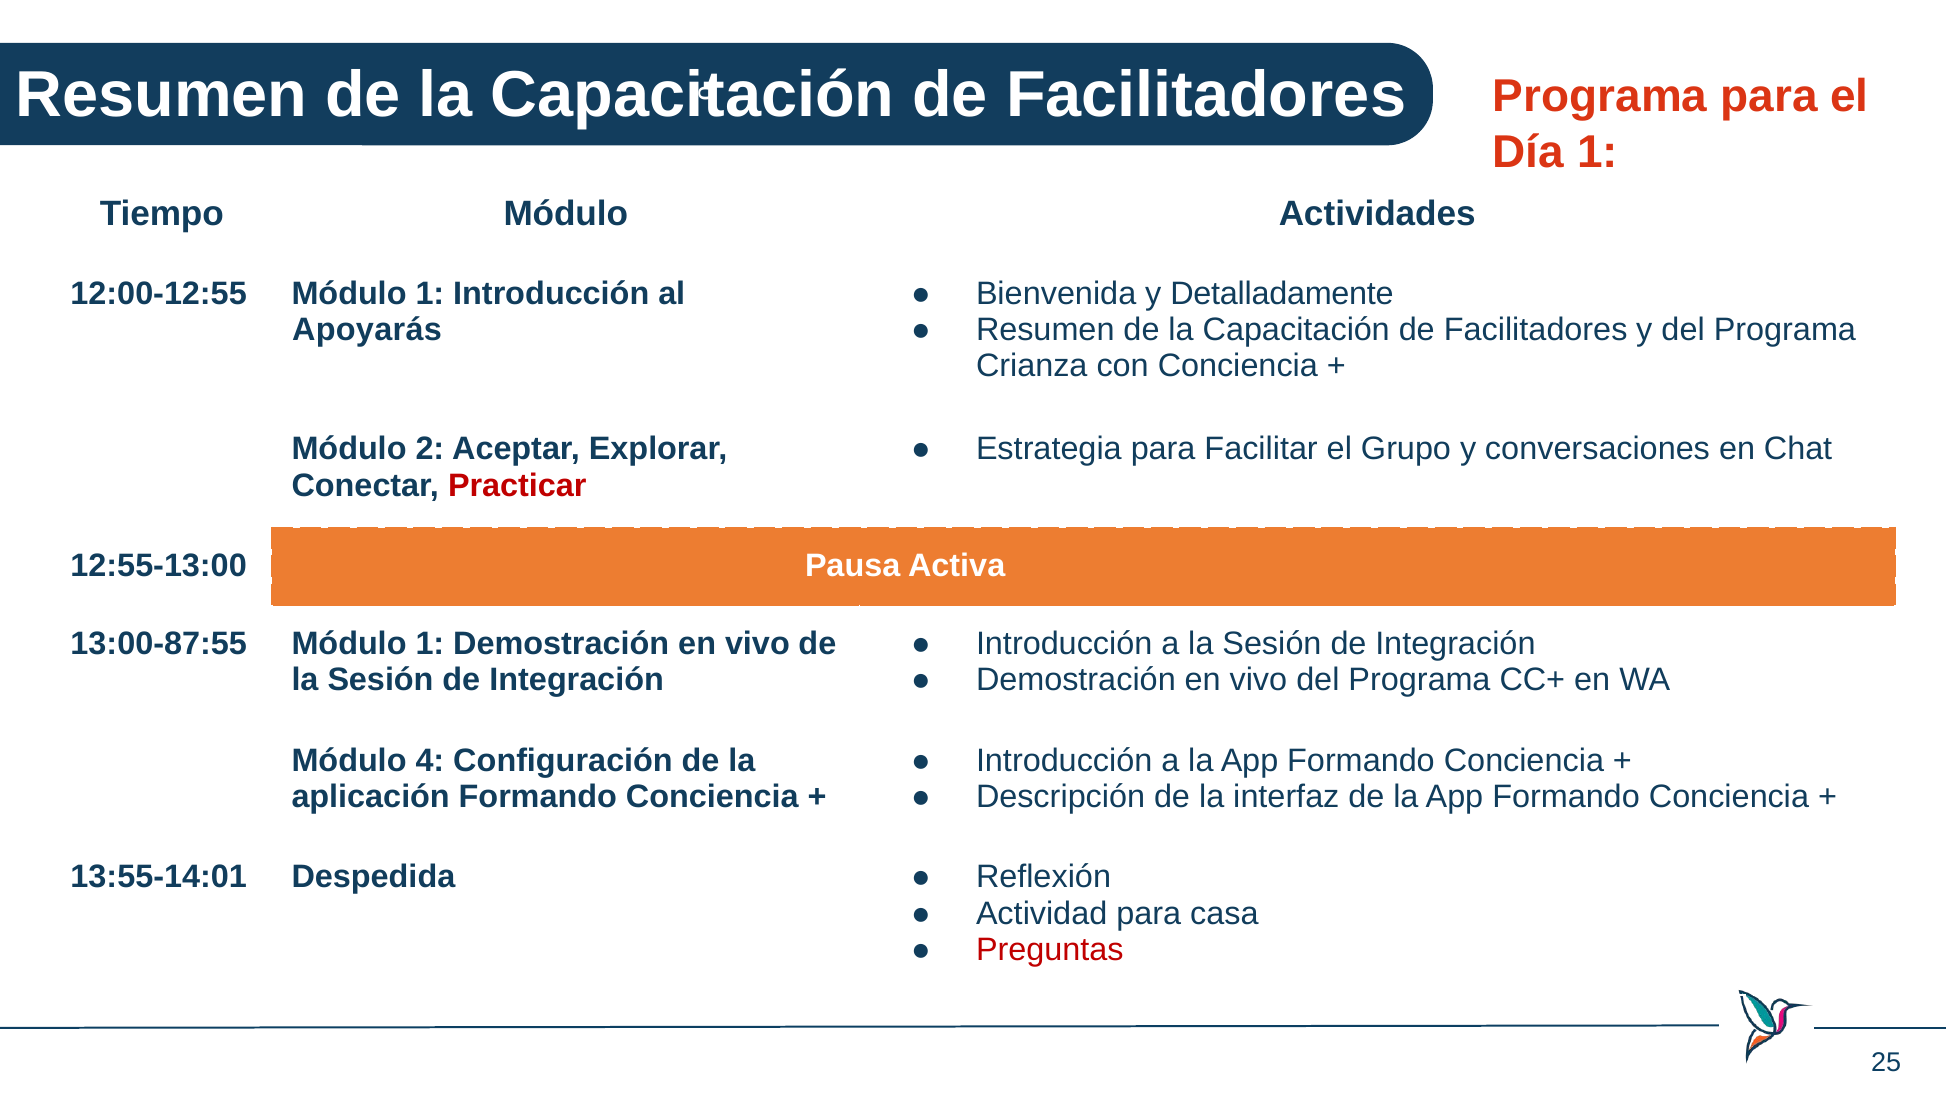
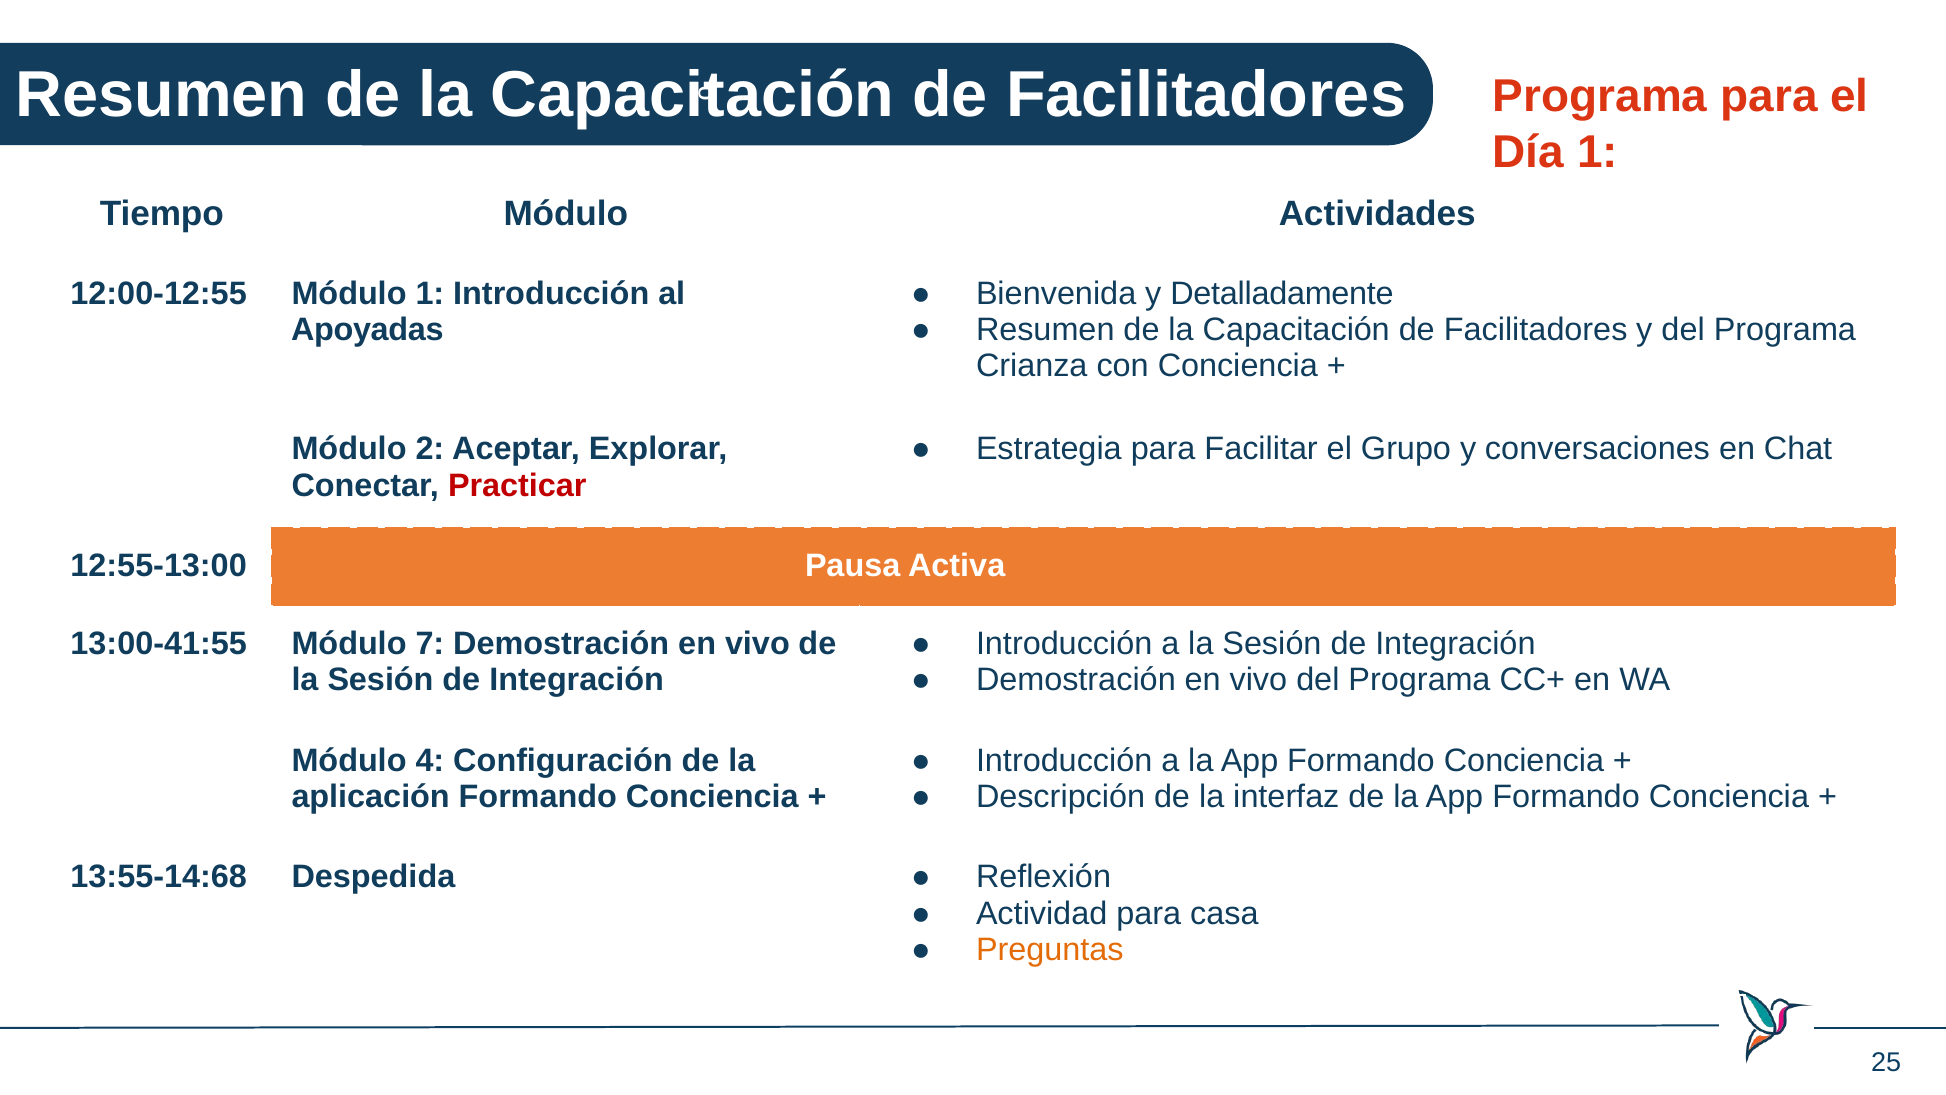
Apoyarás: Apoyarás -> Apoyadas
13:00-87:55: 13:00-87:55 -> 13:00-41:55
1 at (430, 644): 1 -> 7
13:55-14:01: 13:55-14:01 -> 13:55-14:68
Preguntas colour: red -> orange
